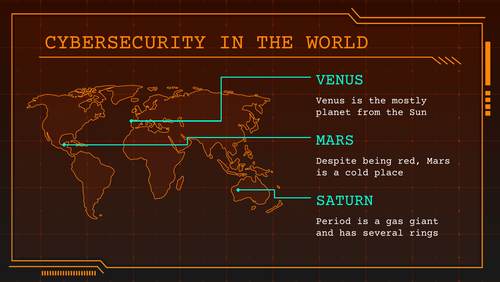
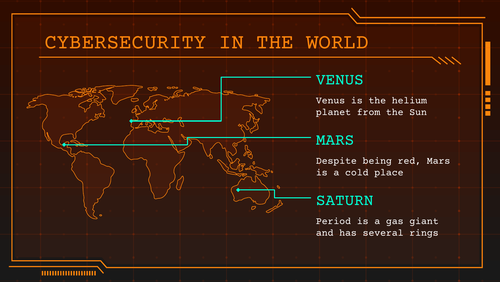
mostly: mostly -> helium
